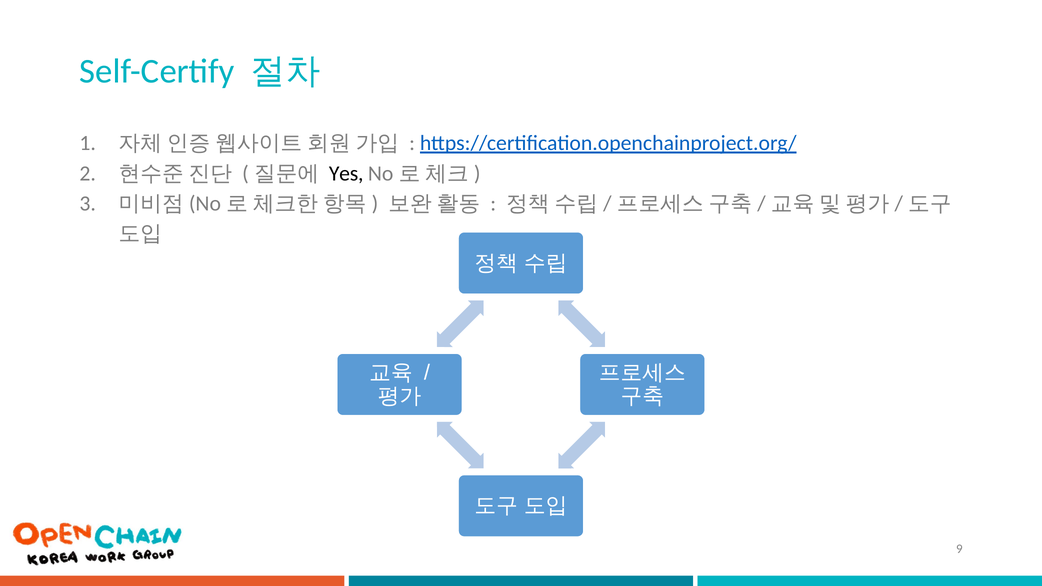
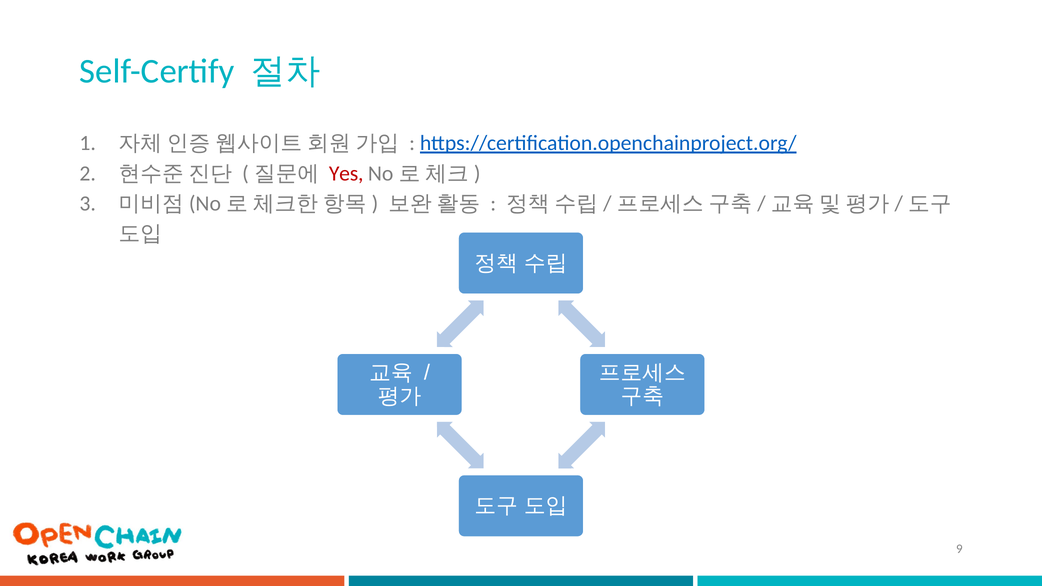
Yes colour: black -> red
